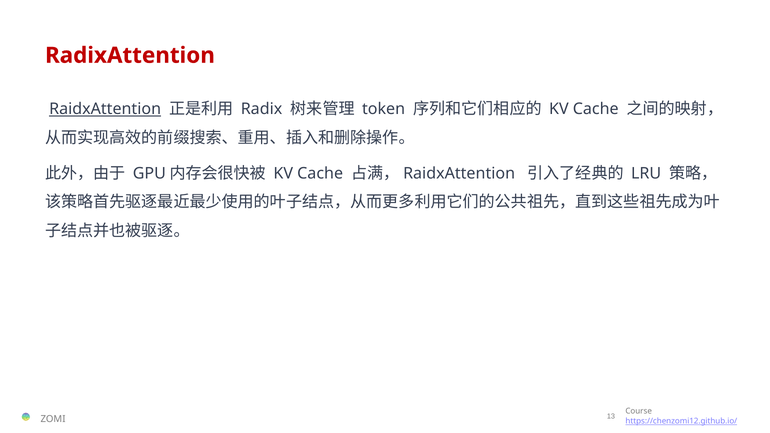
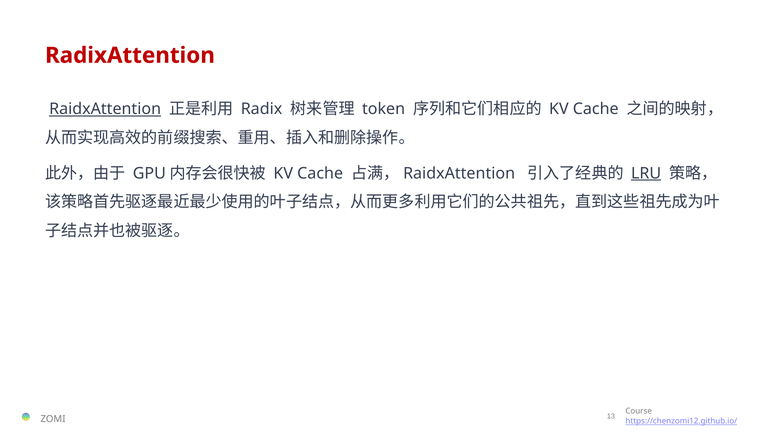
LRU underline: none -> present
